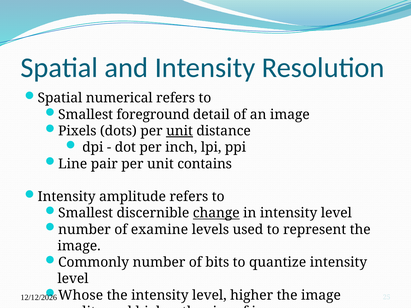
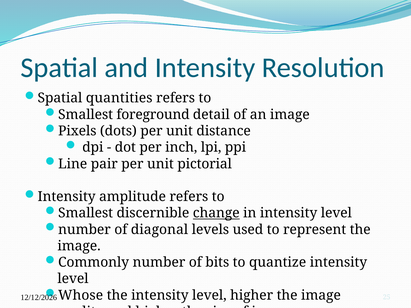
numerical: numerical -> quantities
unit at (179, 131) underline: present -> none
contains: contains -> pictorial
examine: examine -> diagonal
